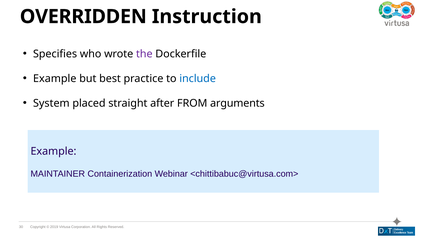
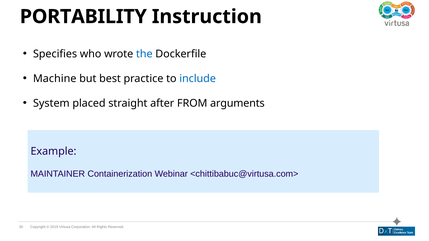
OVERRIDDEN: OVERRIDDEN -> PORTABILITY
the colour: purple -> blue
Example at (55, 79): Example -> Machine
